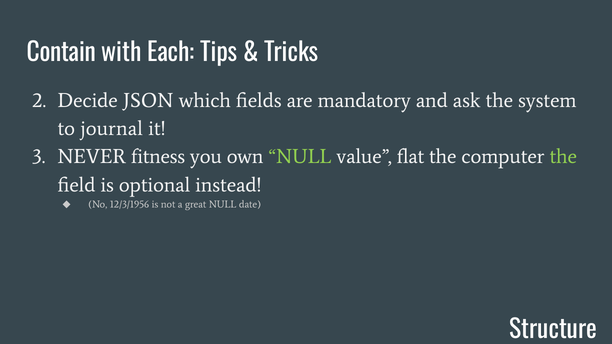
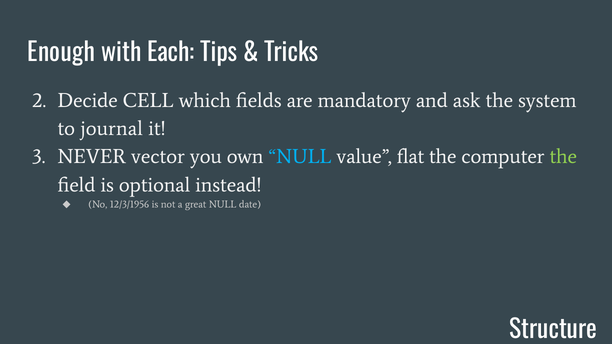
Contain: Contain -> Enough
JSON: JSON -> CELL
fitness: fitness -> vector
NULL at (300, 157) colour: light green -> light blue
